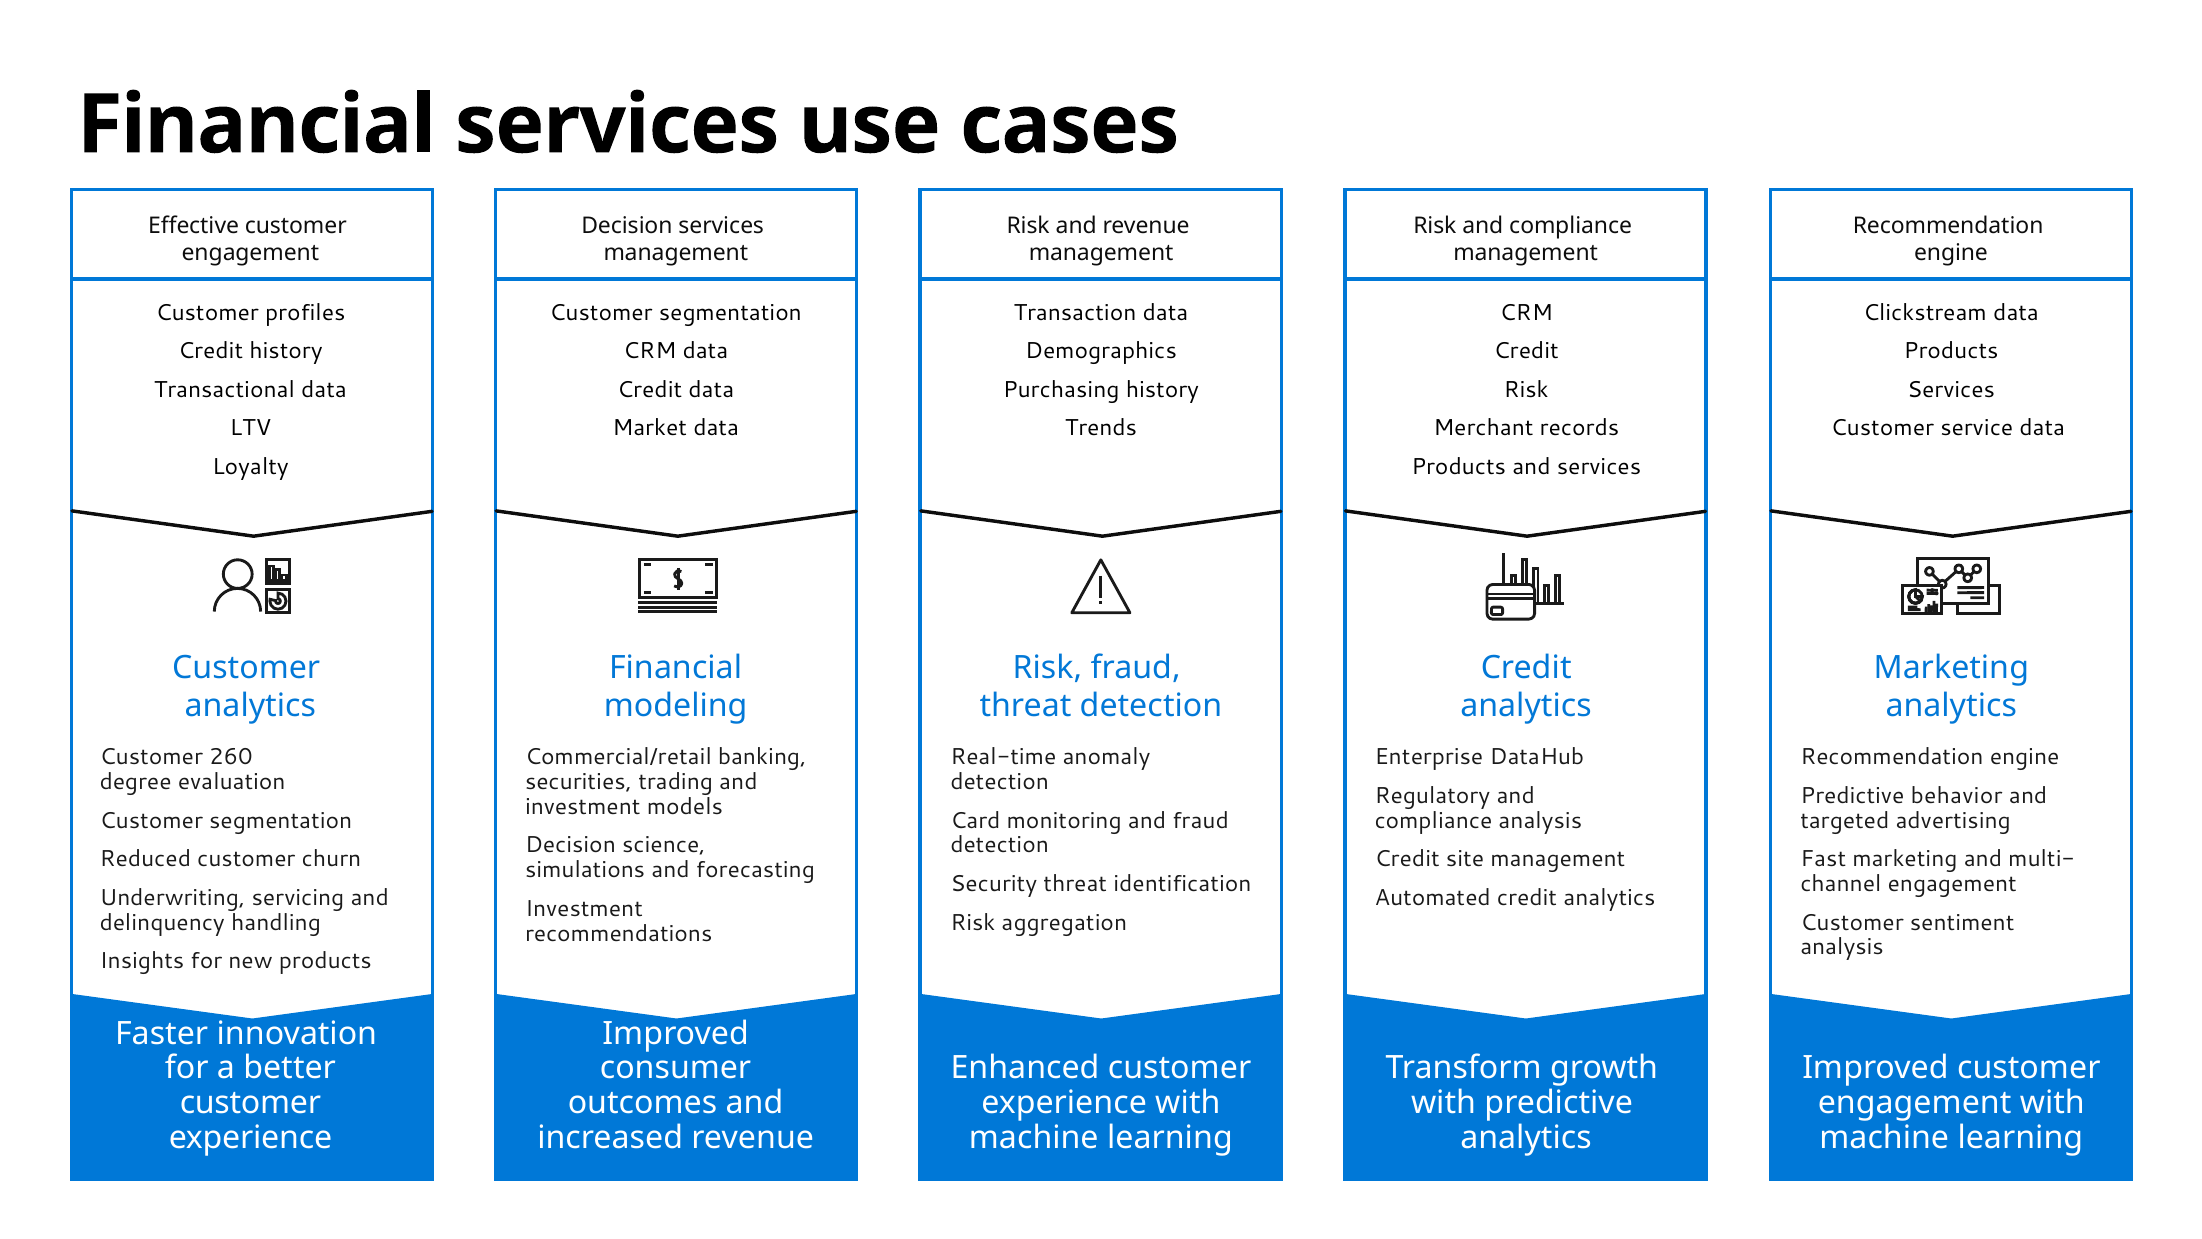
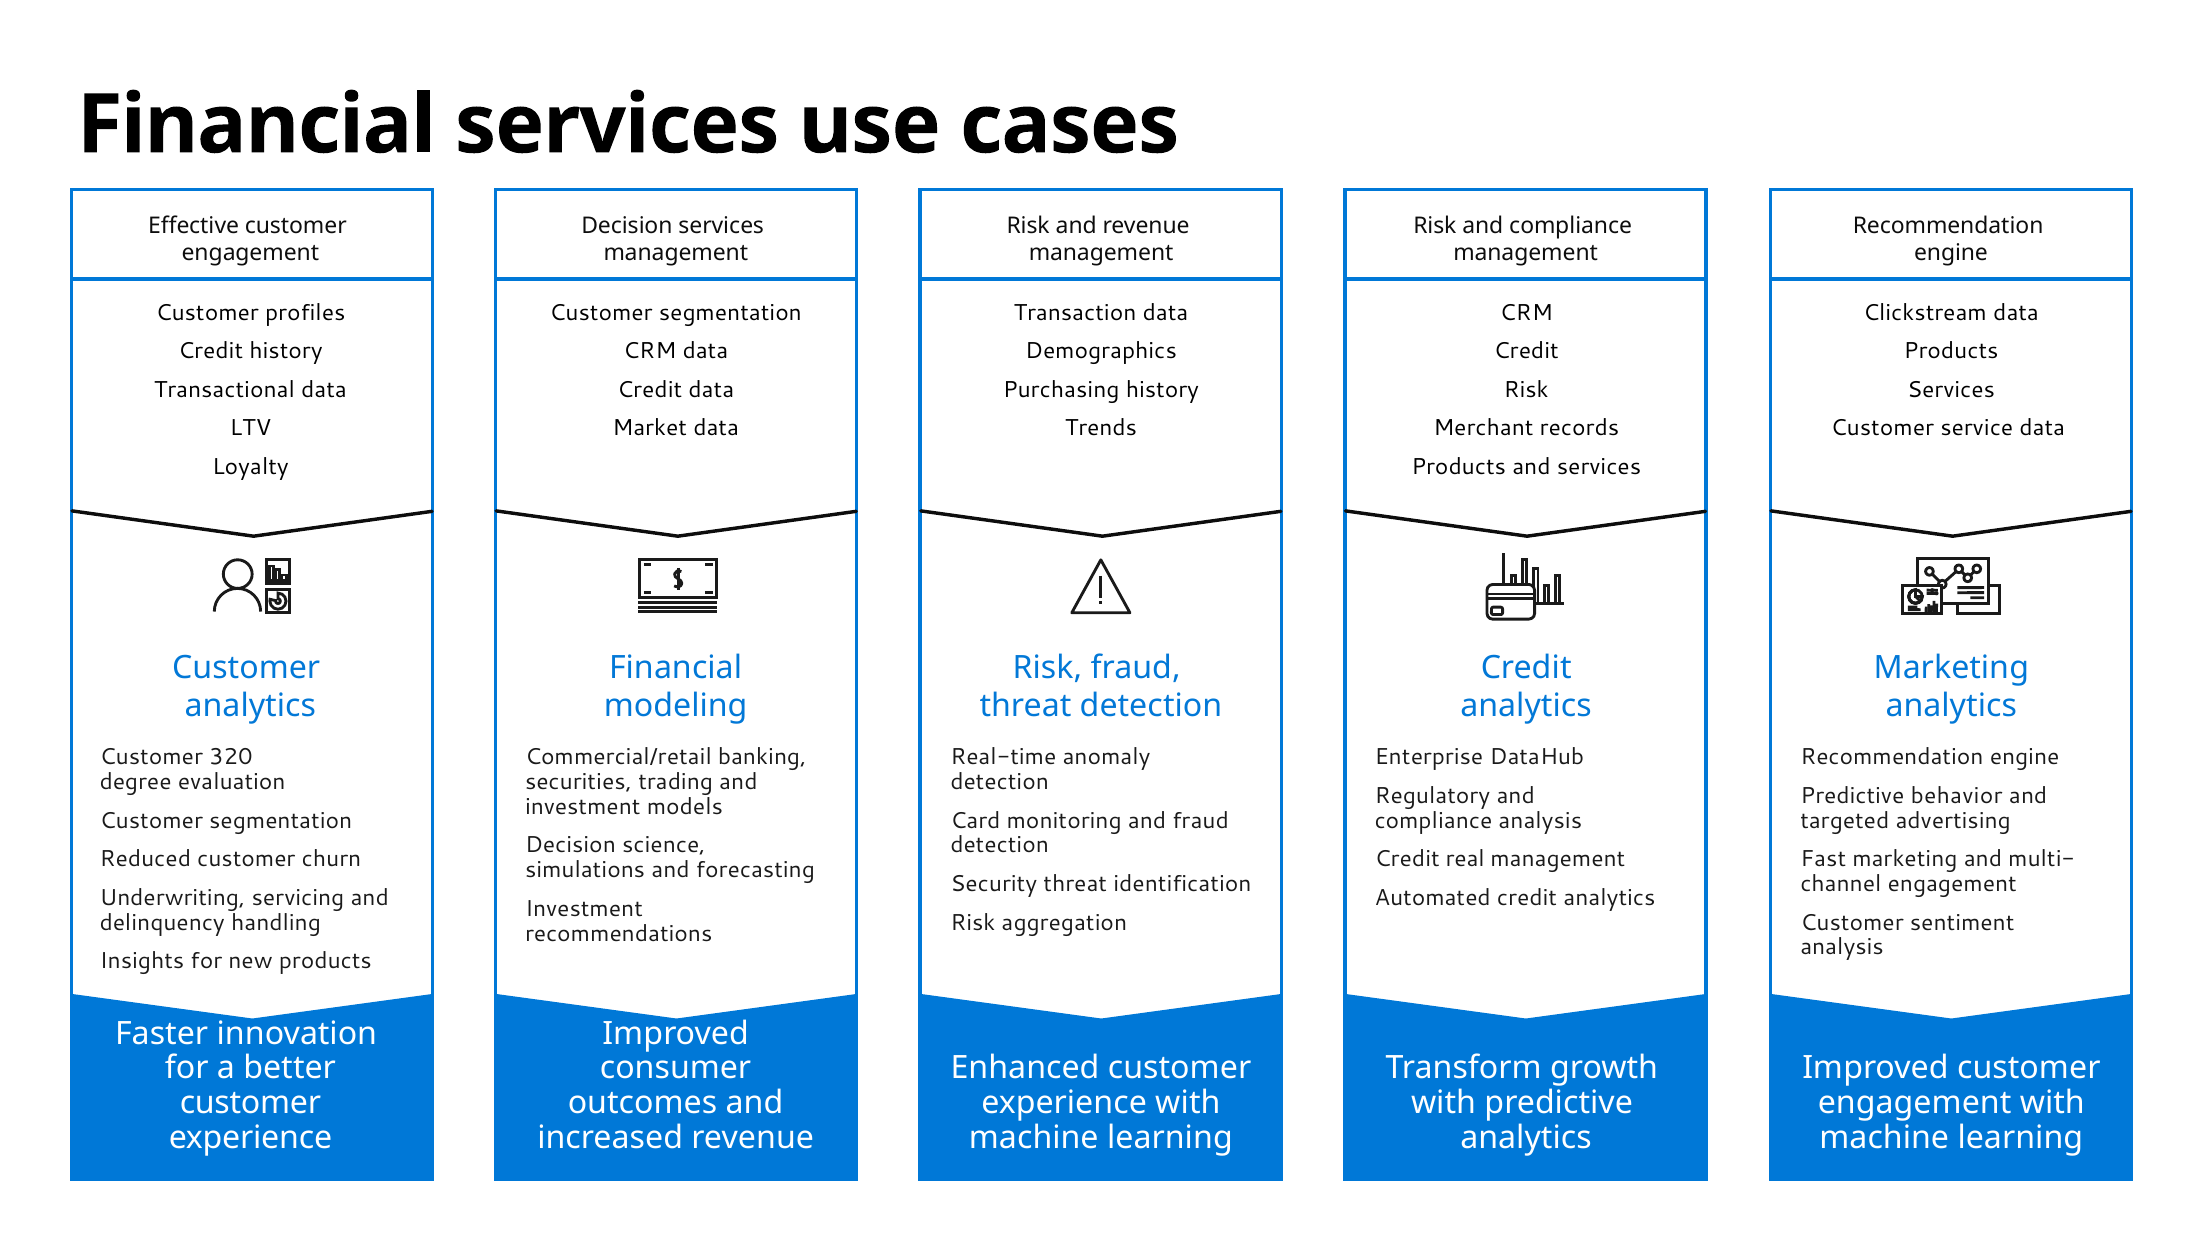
260: 260 -> 320
site: site -> real
